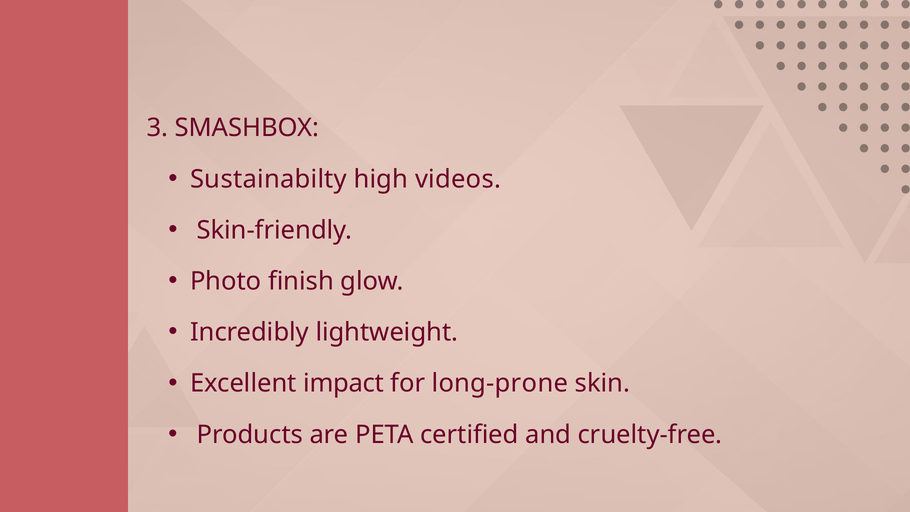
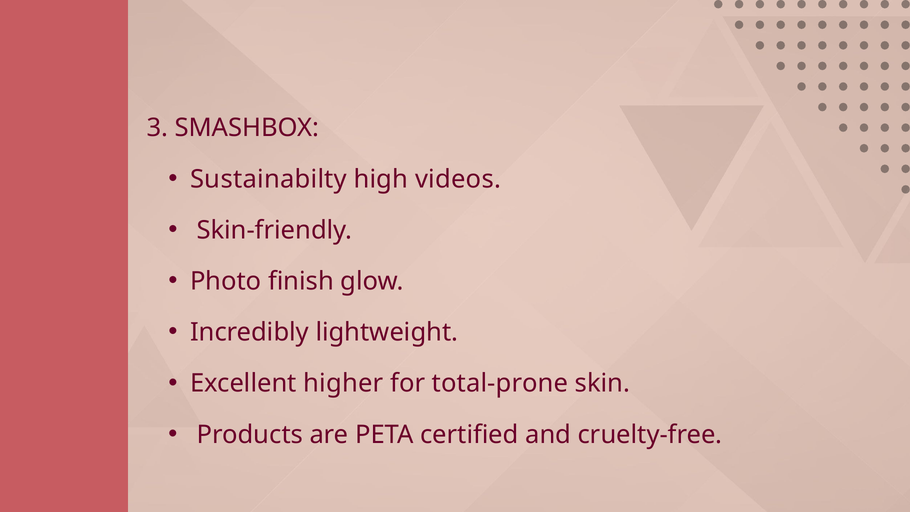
impact: impact -> higher
long-prone: long-prone -> total-prone
